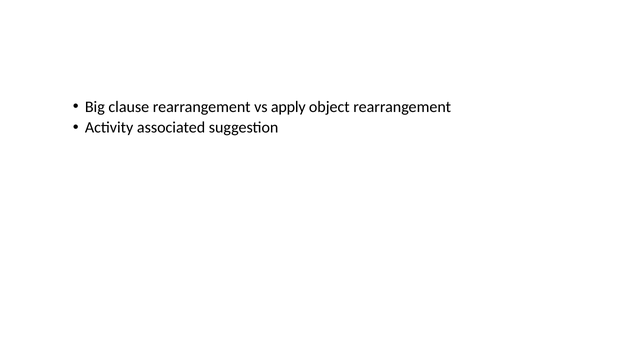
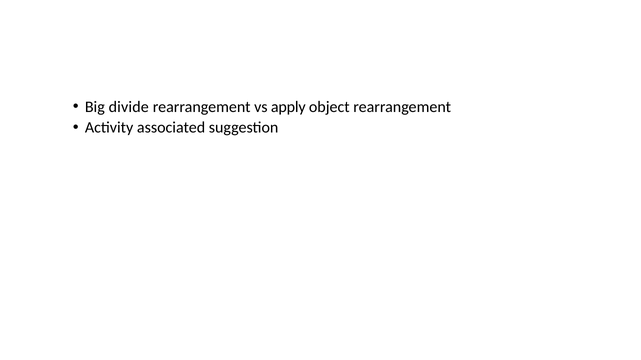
clause: clause -> divide
